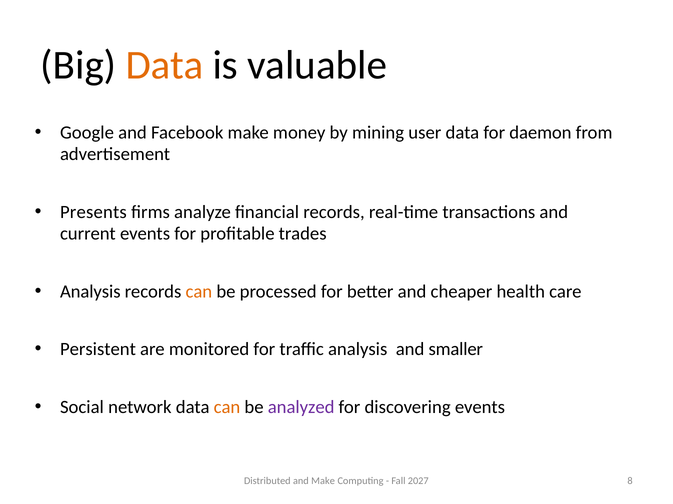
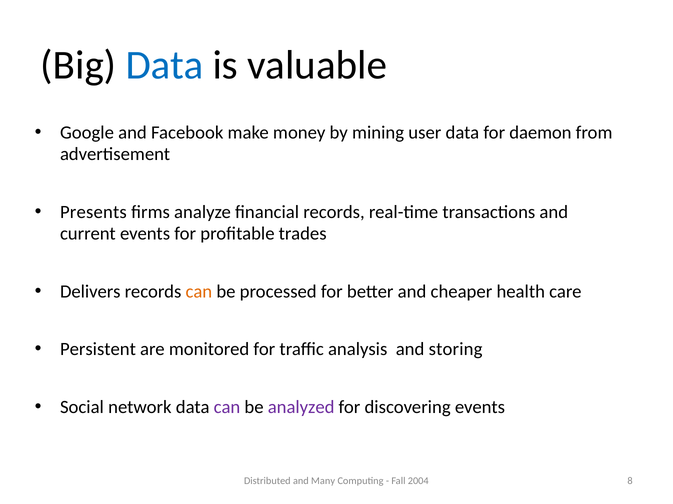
Data at (165, 65) colour: orange -> blue
Analysis at (90, 292): Analysis -> Delivers
smaller: smaller -> storing
can at (227, 408) colour: orange -> purple
and Make: Make -> Many
2027: 2027 -> 2004
